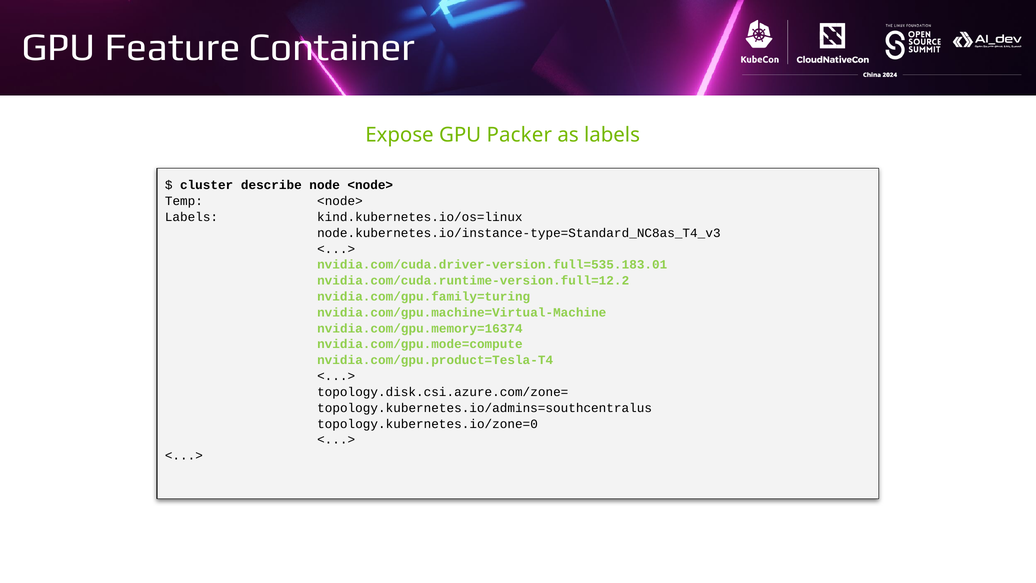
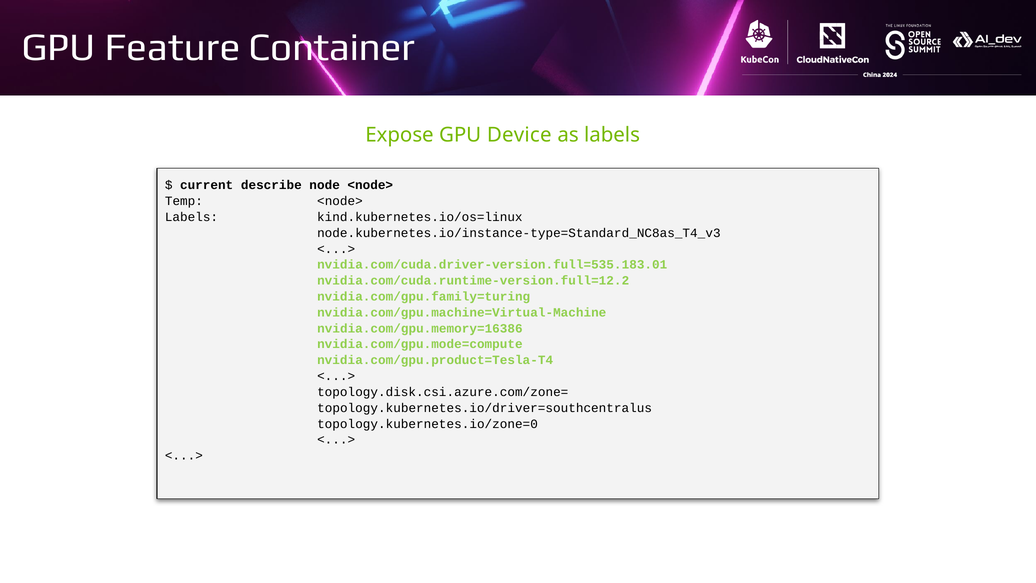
Packer: Packer -> Device
cluster: cluster -> current
nvidia.com/gpu.memory=16374: nvidia.com/gpu.memory=16374 -> nvidia.com/gpu.memory=16386
topology.kubernetes.io/admins=southcentralus: topology.kubernetes.io/admins=southcentralus -> topology.kubernetes.io/driver=southcentralus
